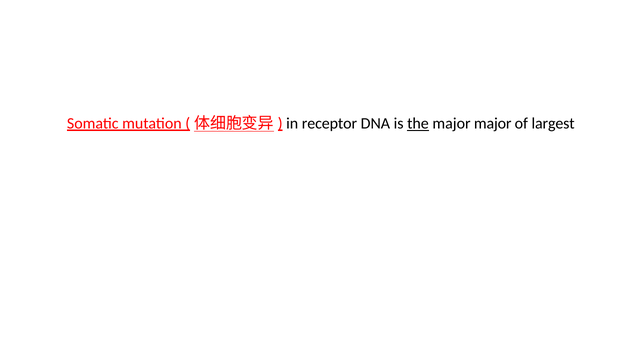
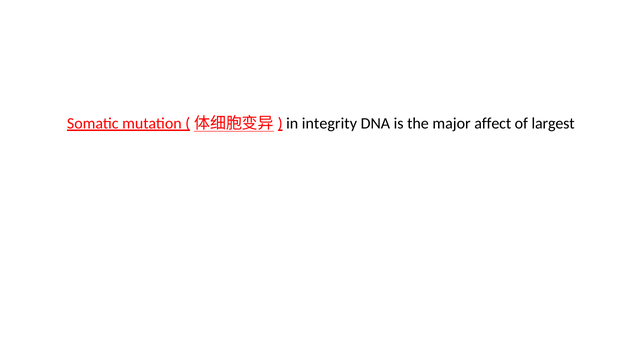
receptor: receptor -> integrity
the underline: present -> none
major major: major -> affect
